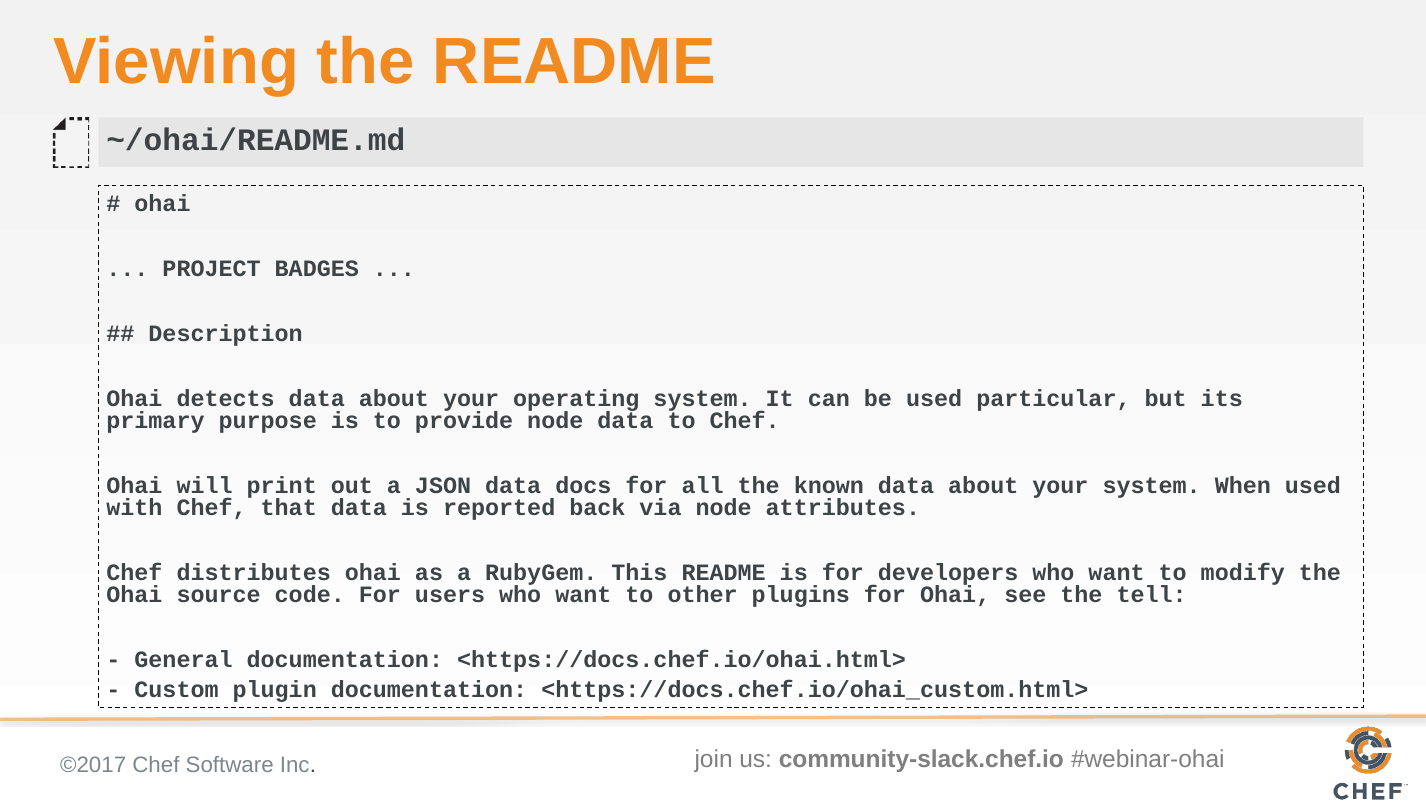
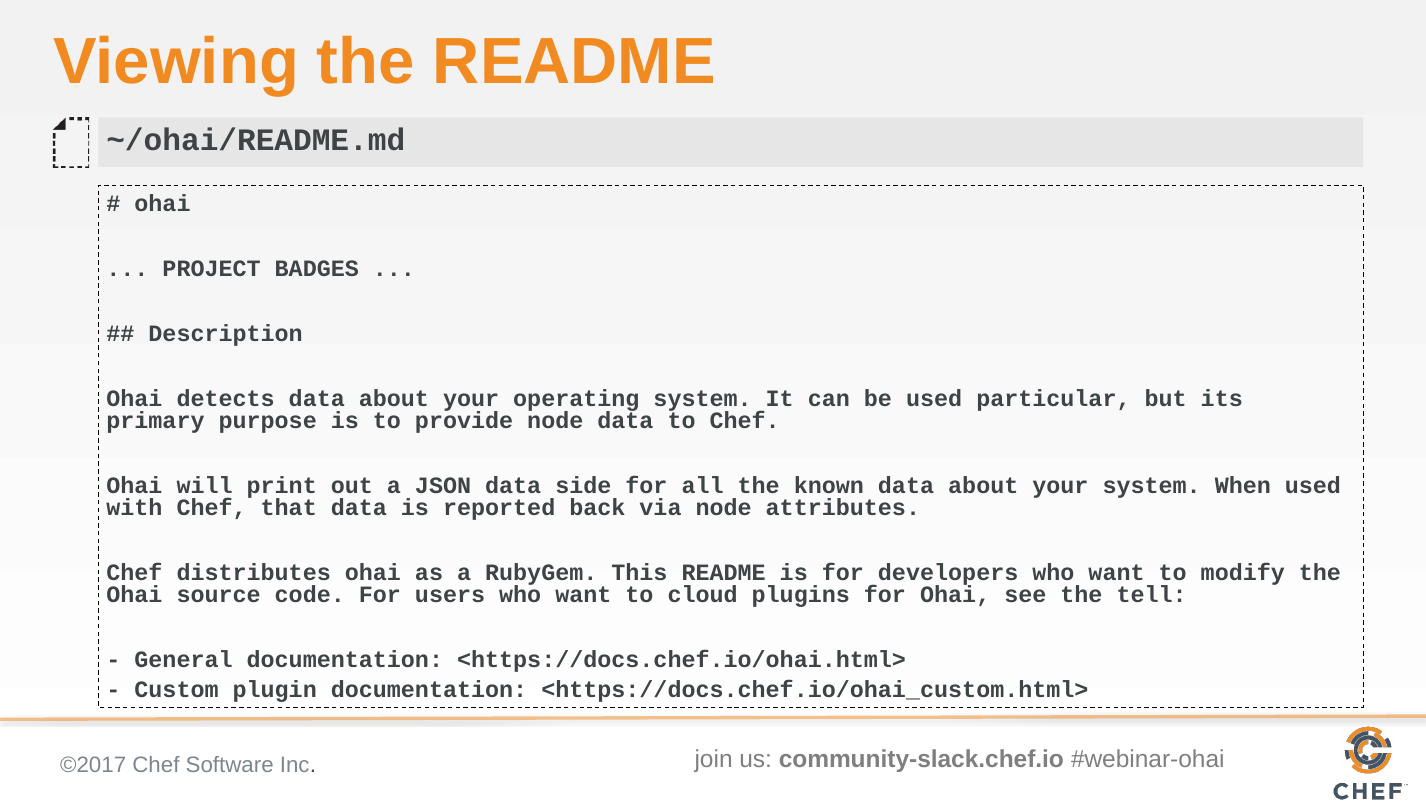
docs: docs -> side
other: other -> cloud
